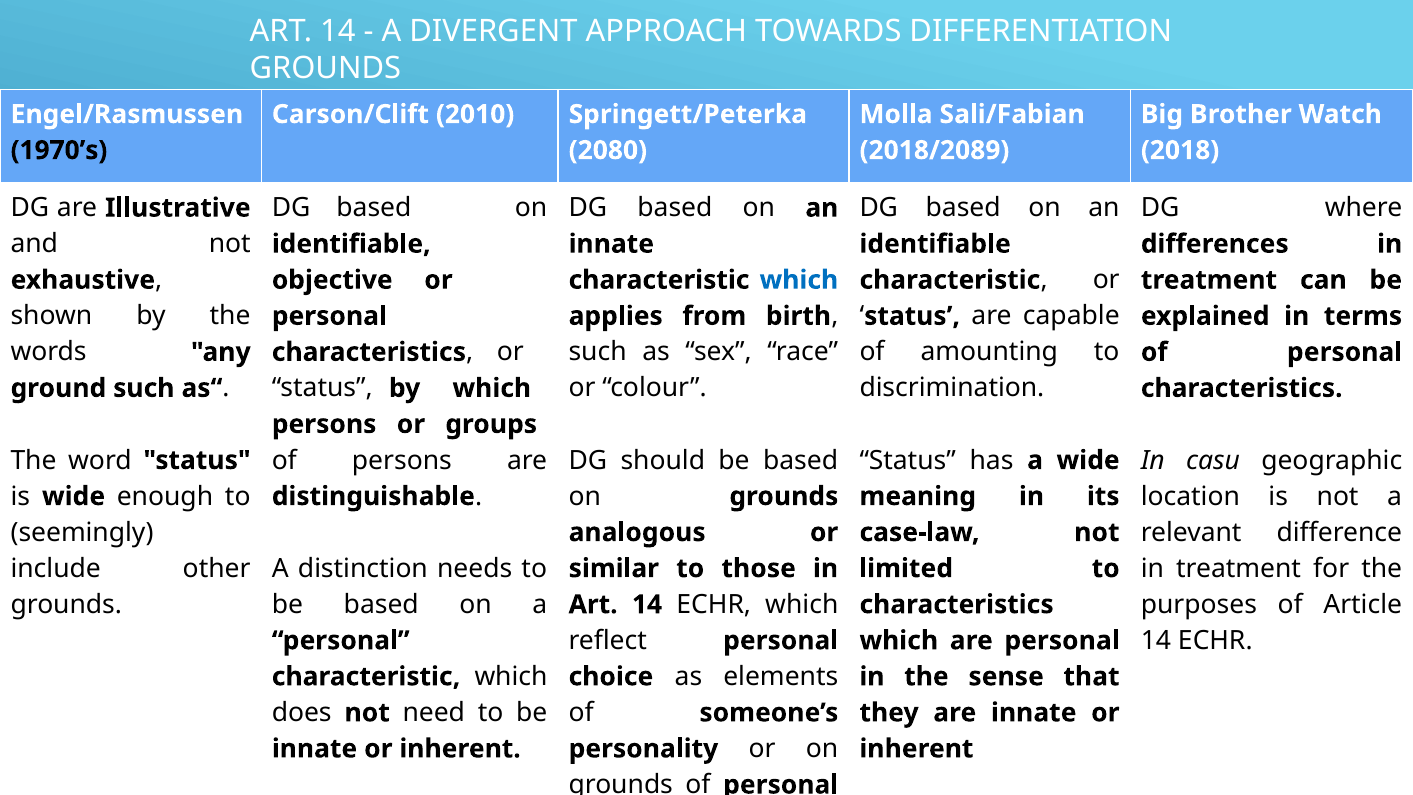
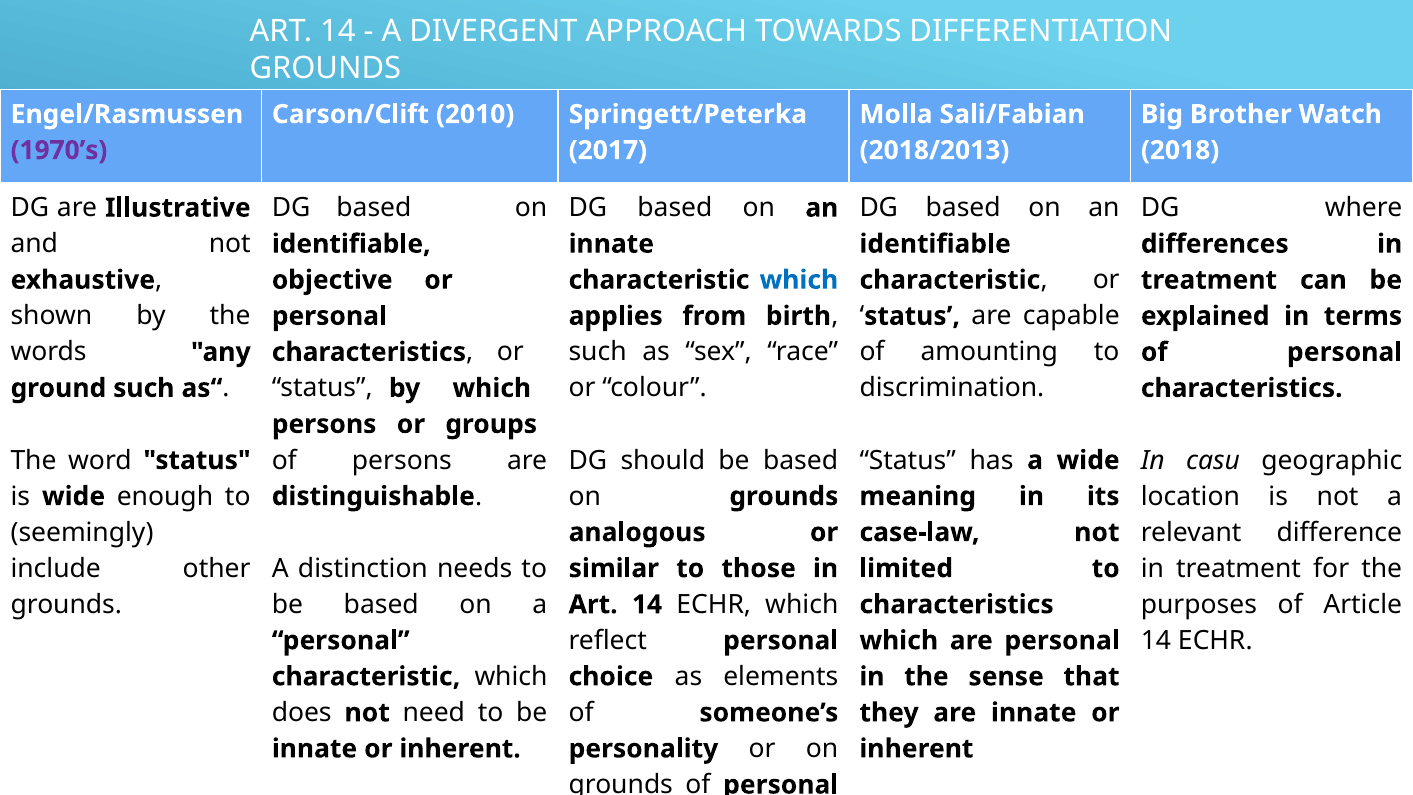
1970’s colour: black -> purple
2080: 2080 -> 2017
2018/2089: 2018/2089 -> 2018/2013
